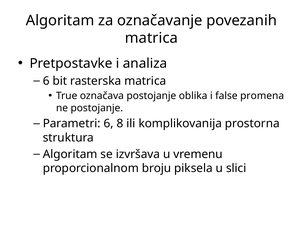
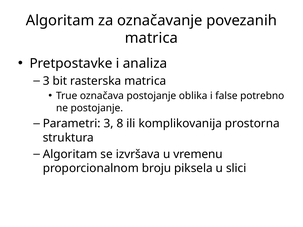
6 at (46, 81): 6 -> 3
promena: promena -> potrebno
Parametri 6: 6 -> 3
